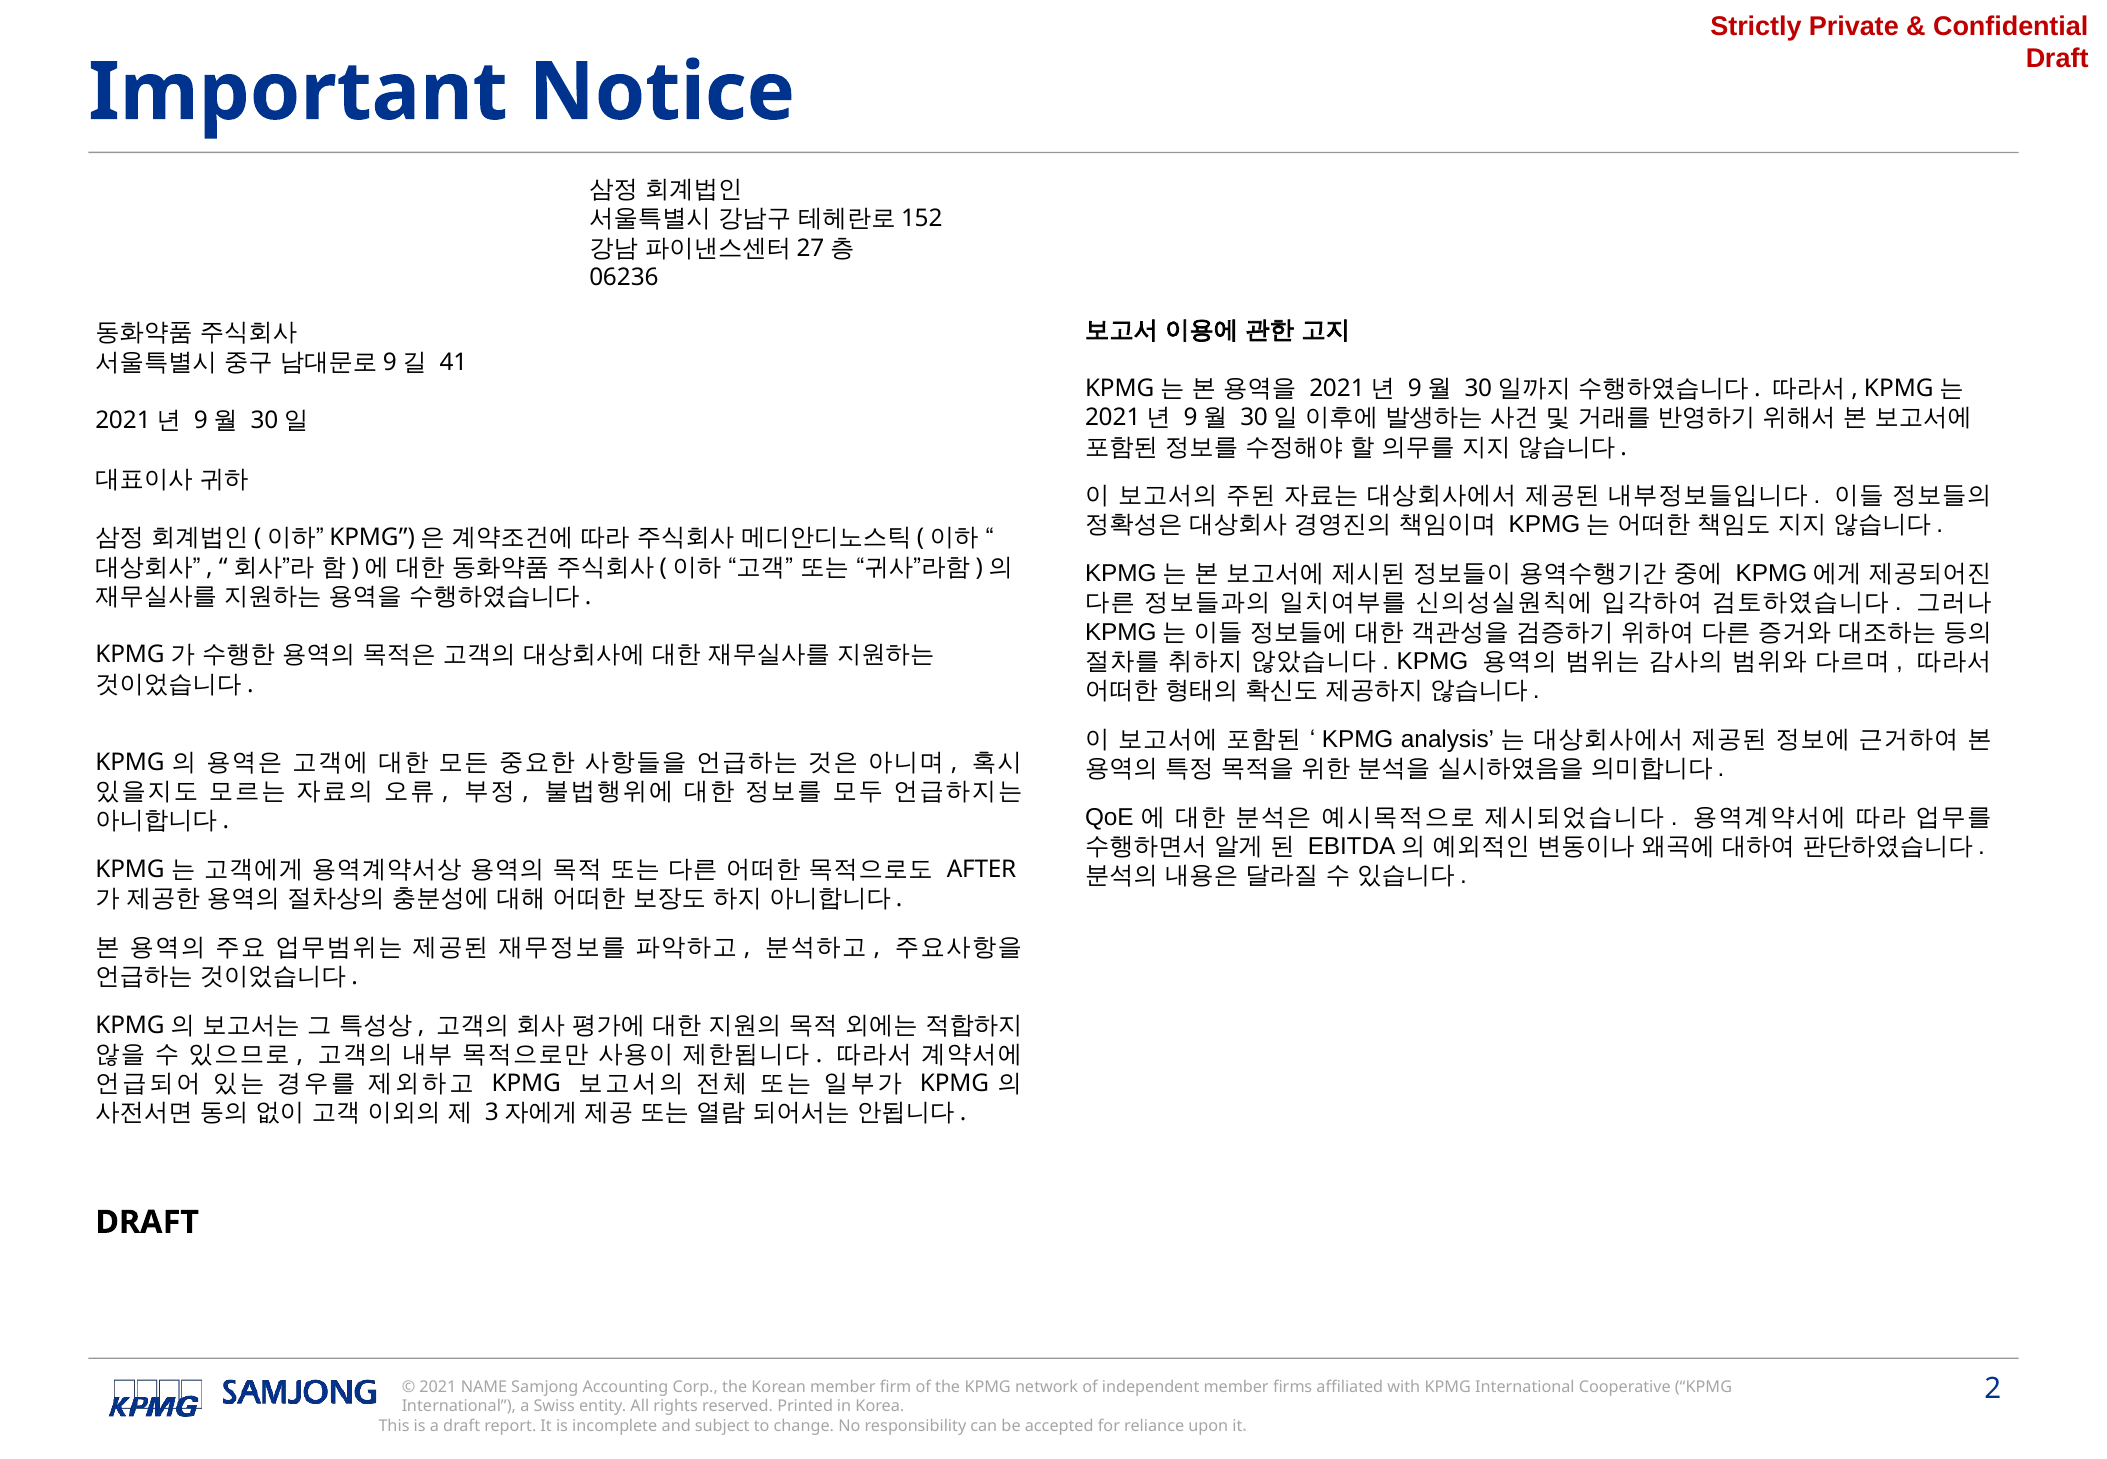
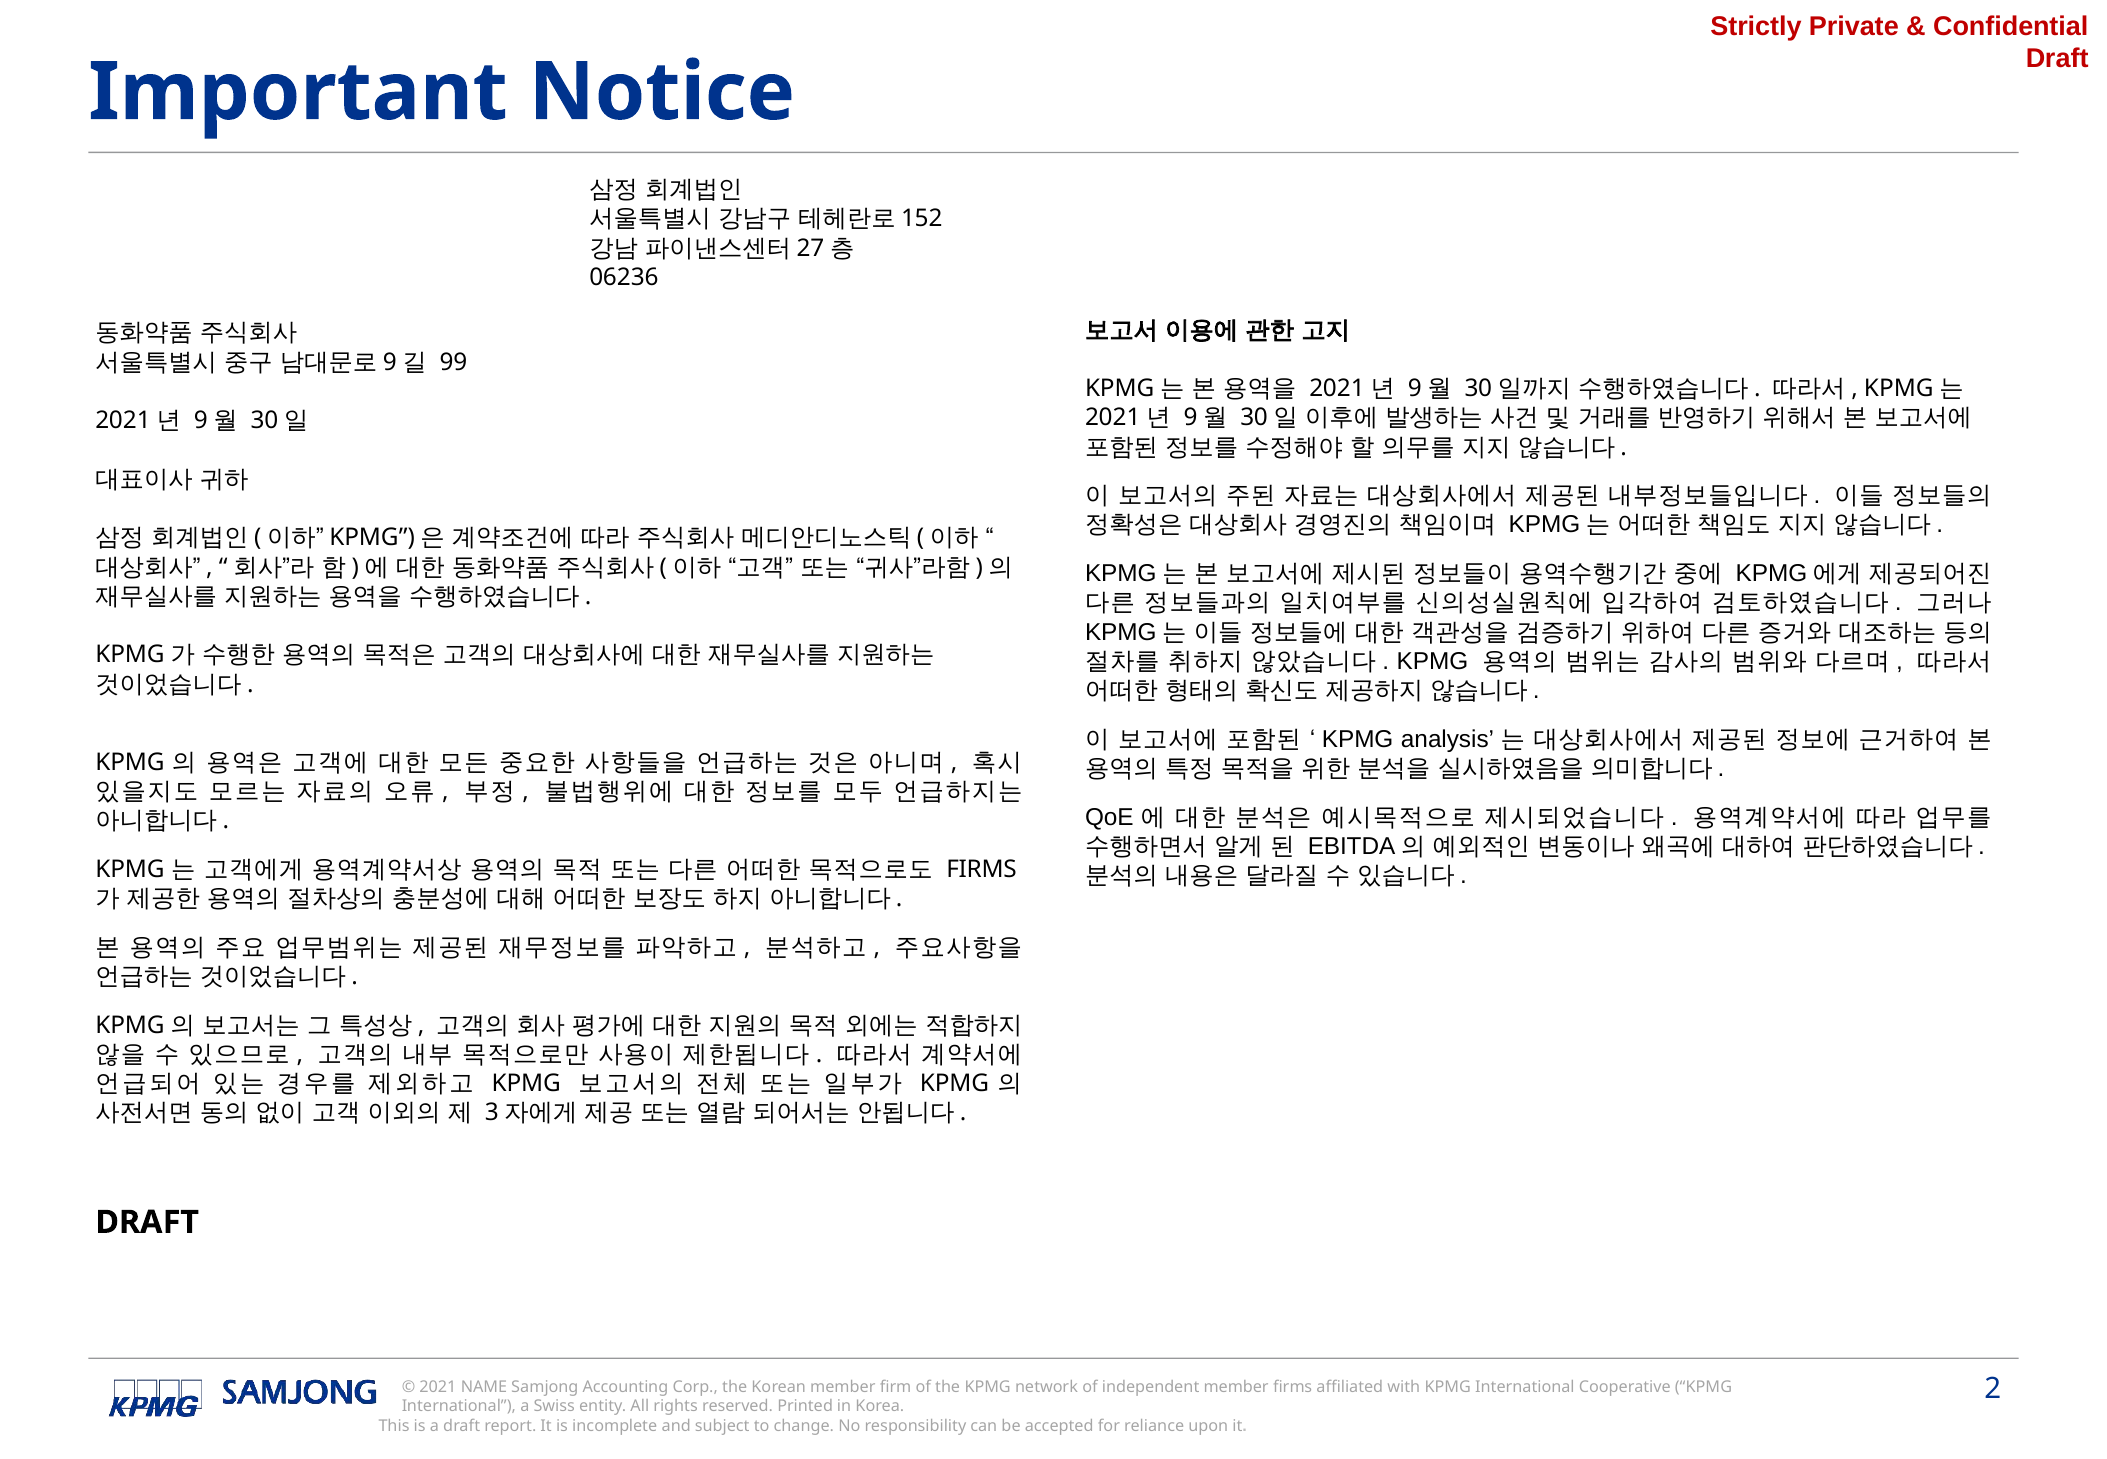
41: 41 -> 99
AFTER at (982, 869): AFTER -> FIRMS
